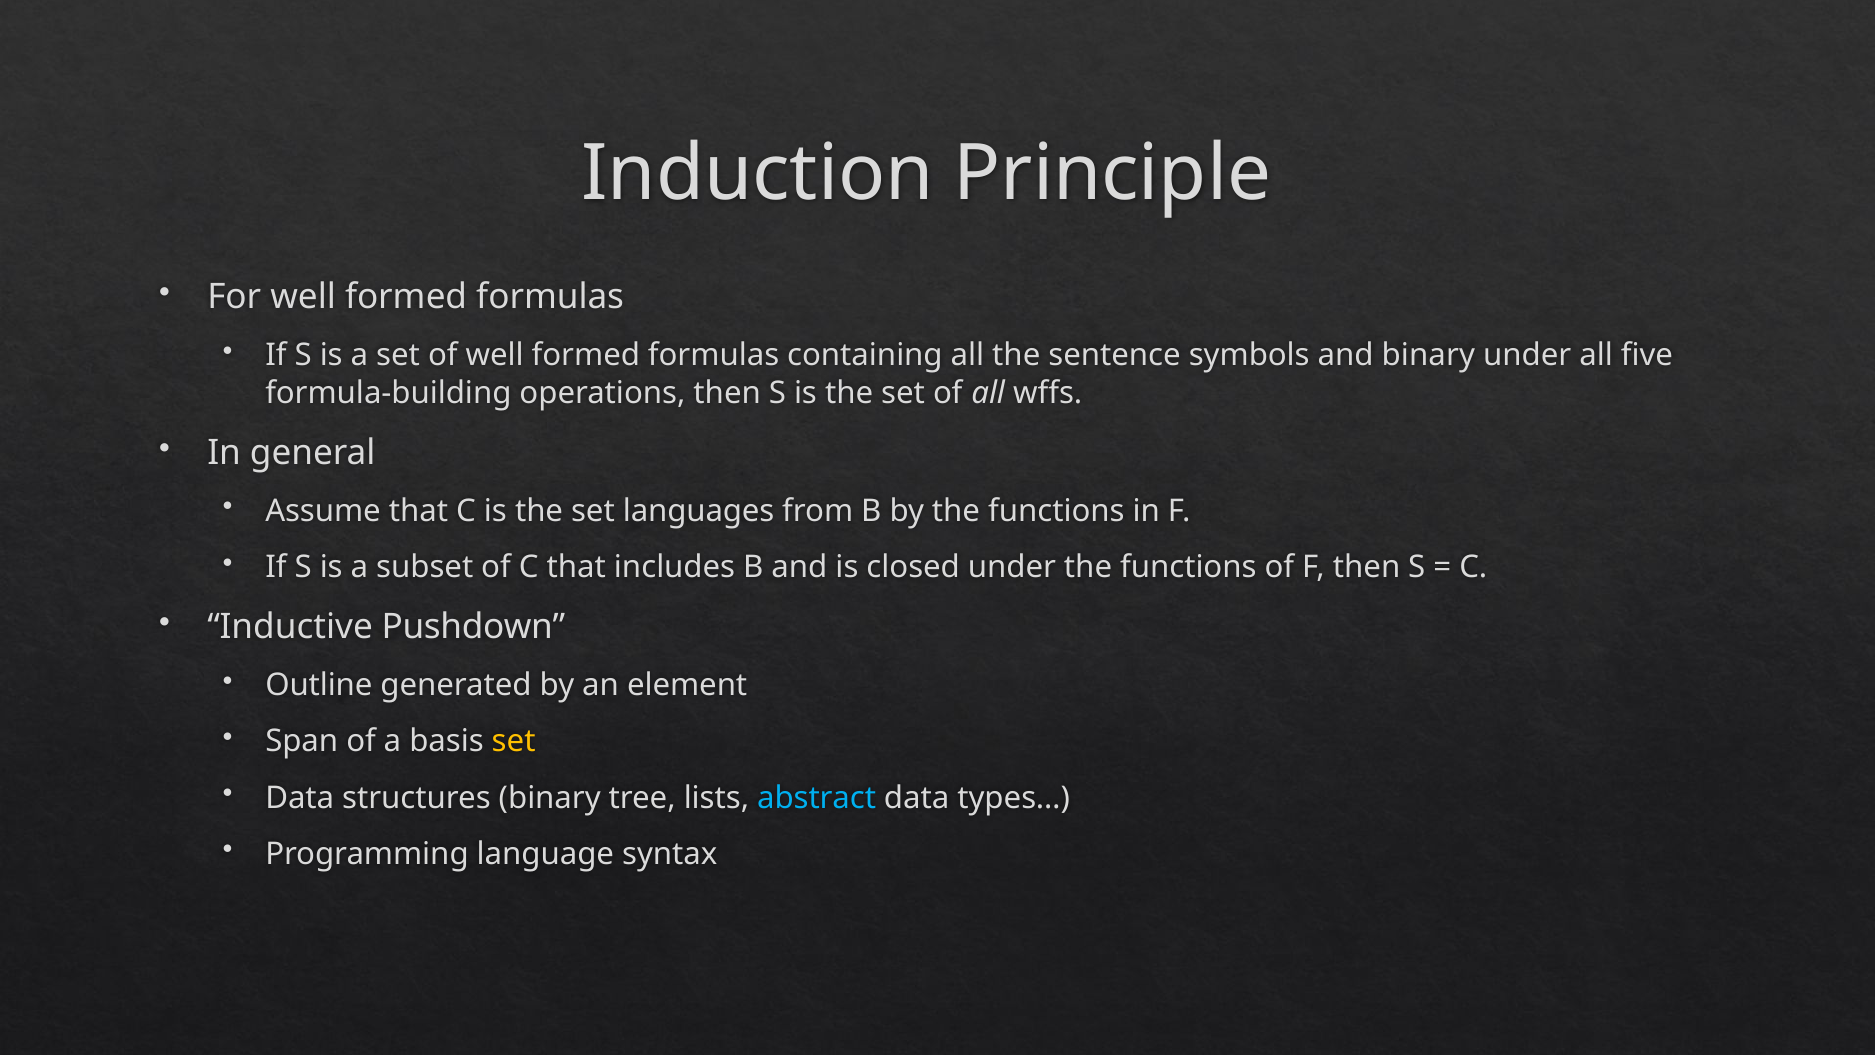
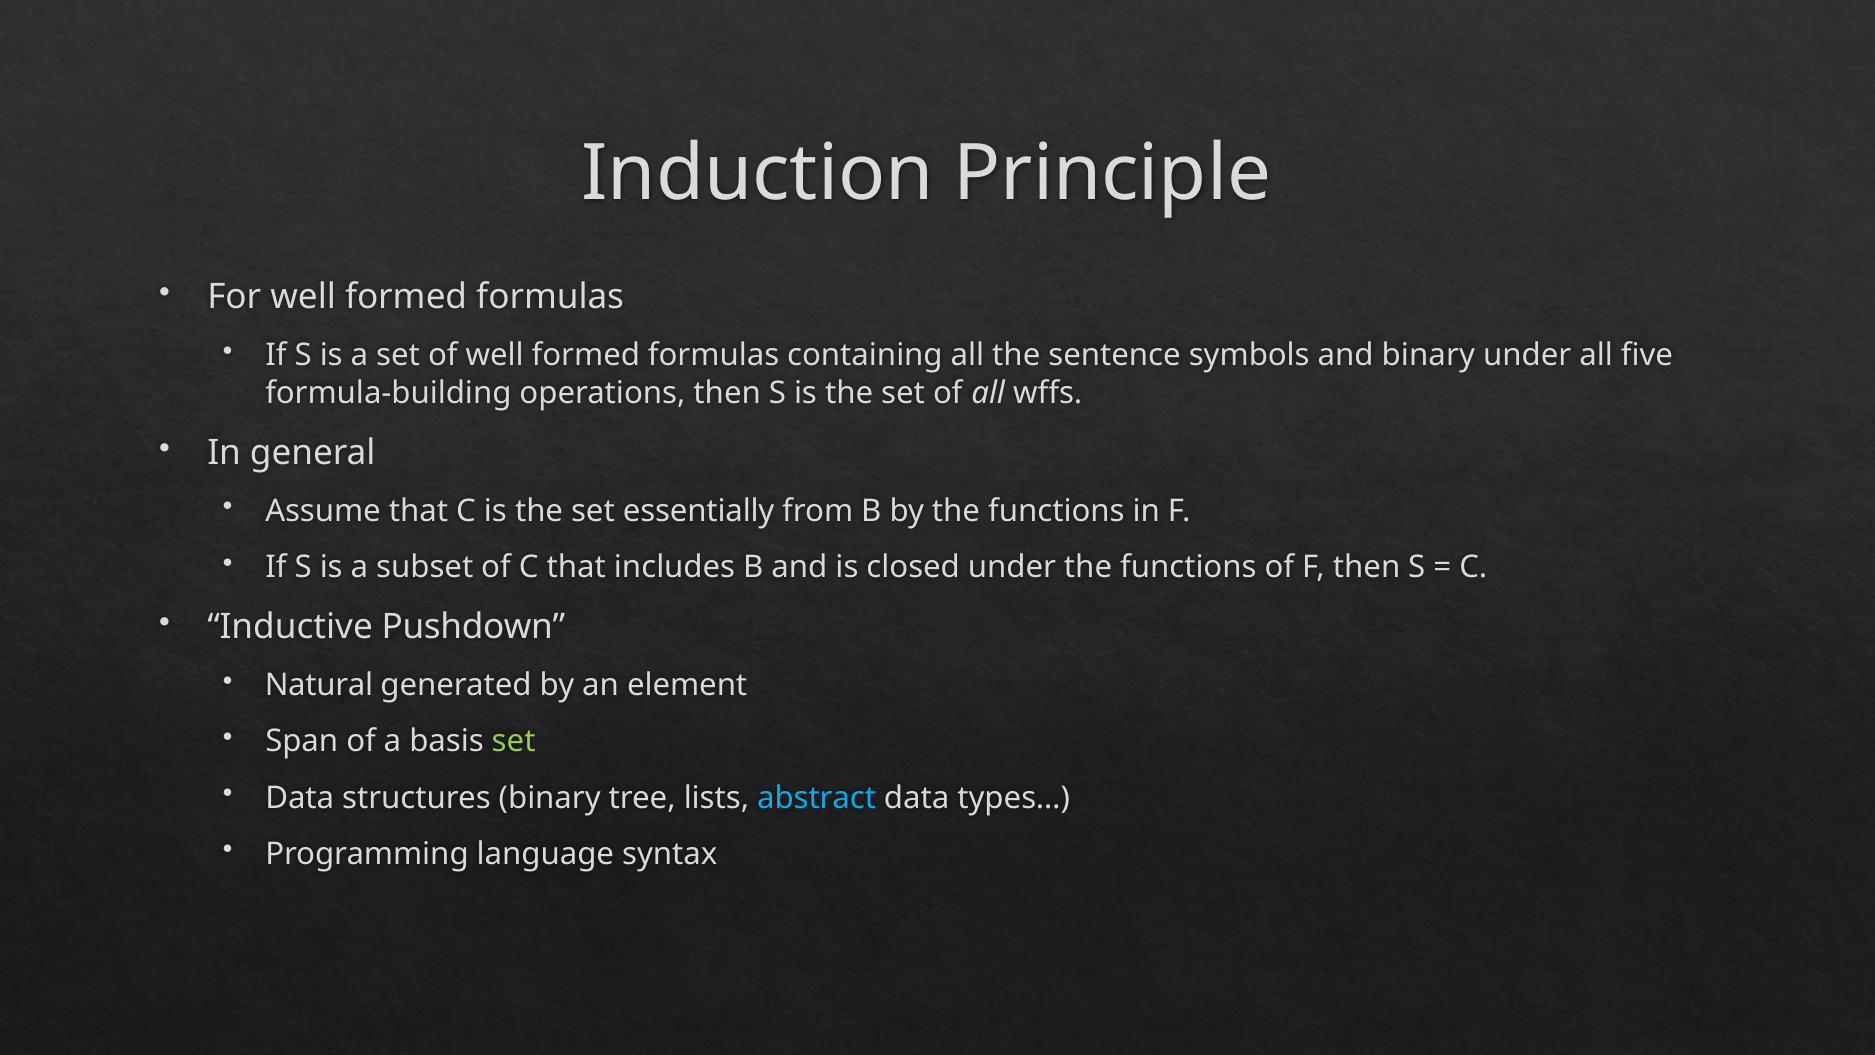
languages: languages -> essentially
Outline: Outline -> Natural
set at (514, 741) colour: yellow -> light green
